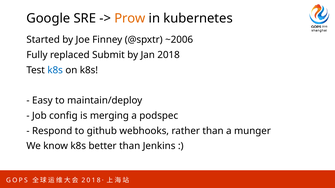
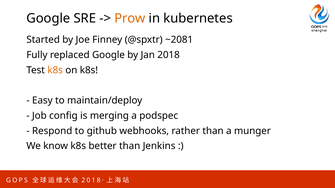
~2006: ~2006 -> ~2081
replaced Submit: Submit -> Google
k8s at (55, 70) colour: blue -> orange
